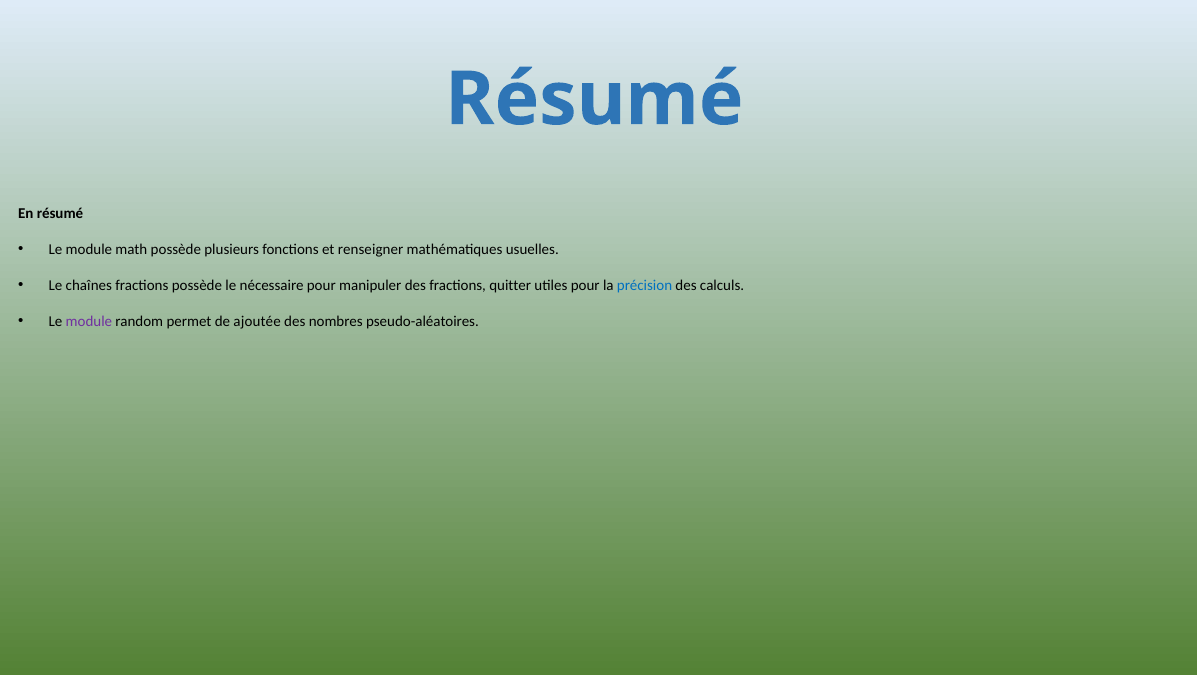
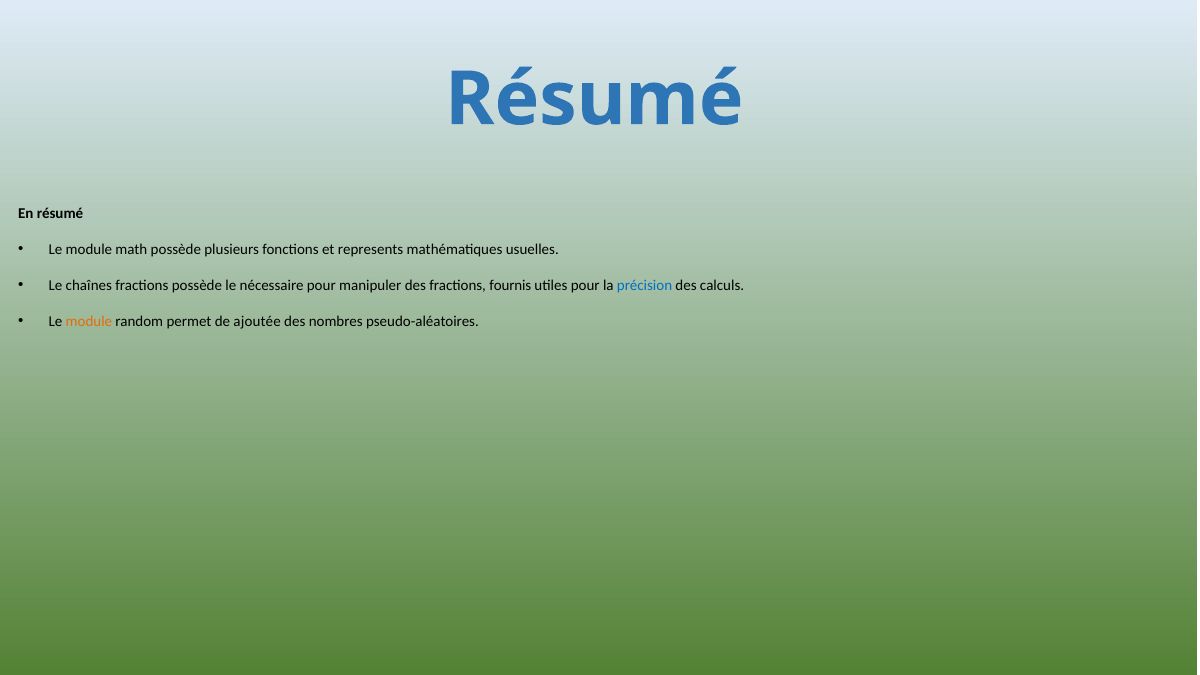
renseigner: renseigner -> represents
quitter: quitter -> fournis
module at (89, 322) colour: purple -> orange
